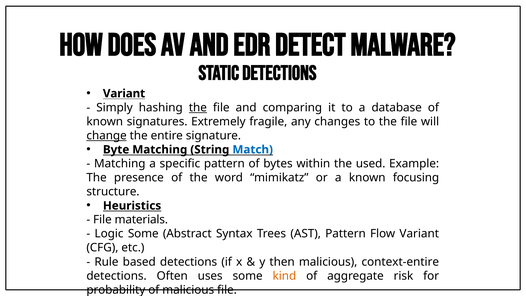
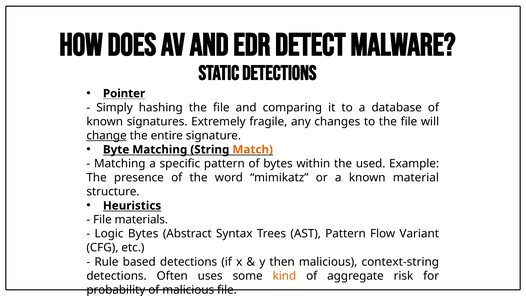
Variant at (124, 93): Variant -> Pointer
the at (198, 108) underline: present -> none
Match colour: blue -> orange
focusing: focusing -> material
Logic Some: Some -> Bytes
context-entire: context-entire -> context-string
